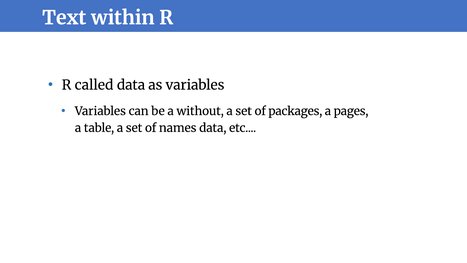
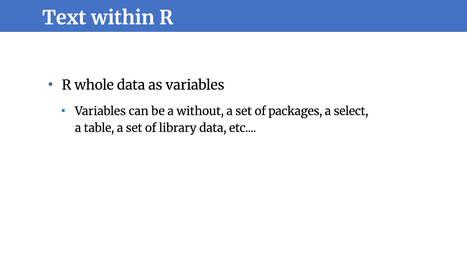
called: called -> whole
pages: pages -> select
names: names -> library
